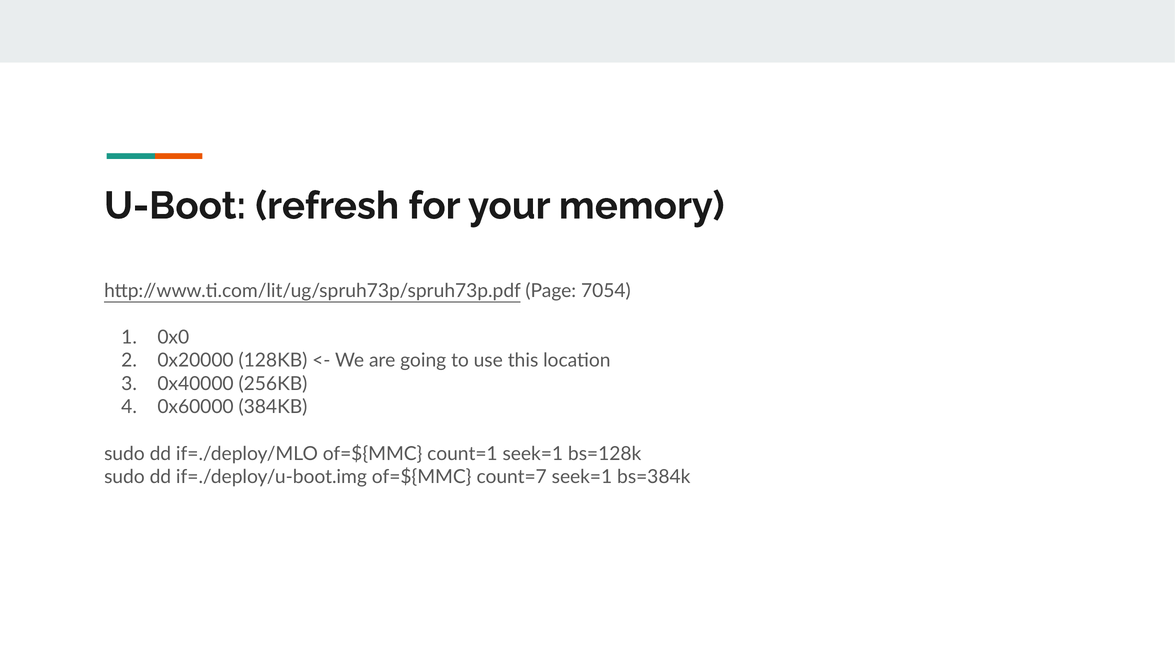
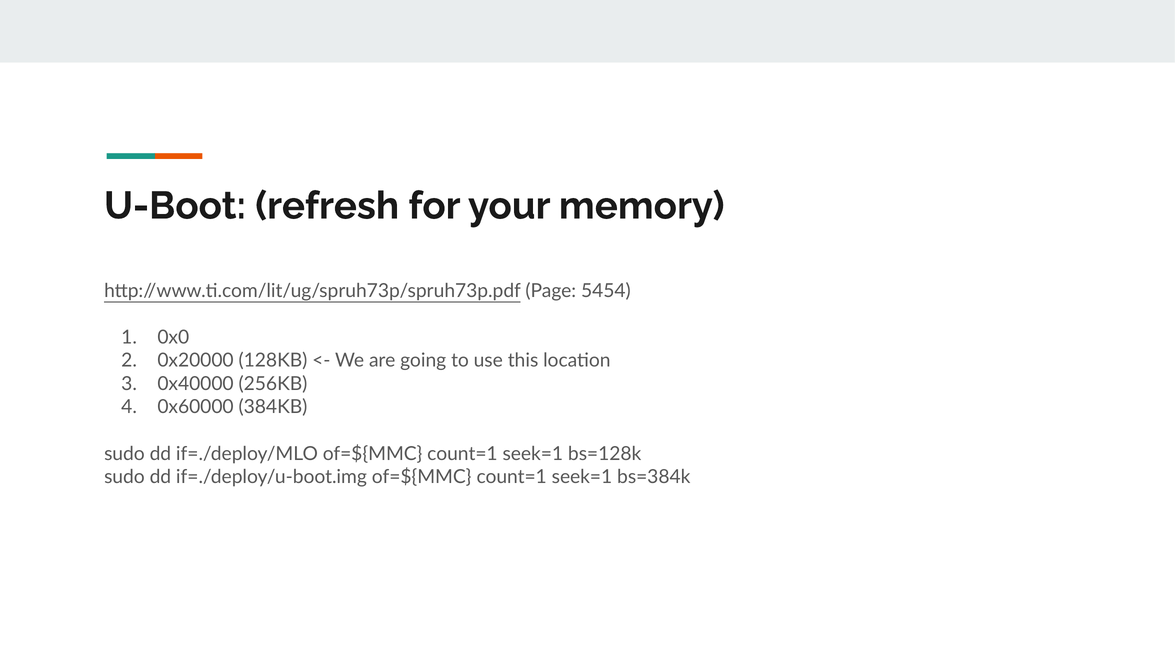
7054: 7054 -> 5454
if=./deploy/u-boot.img of=${MMC count=7: count=7 -> count=1
